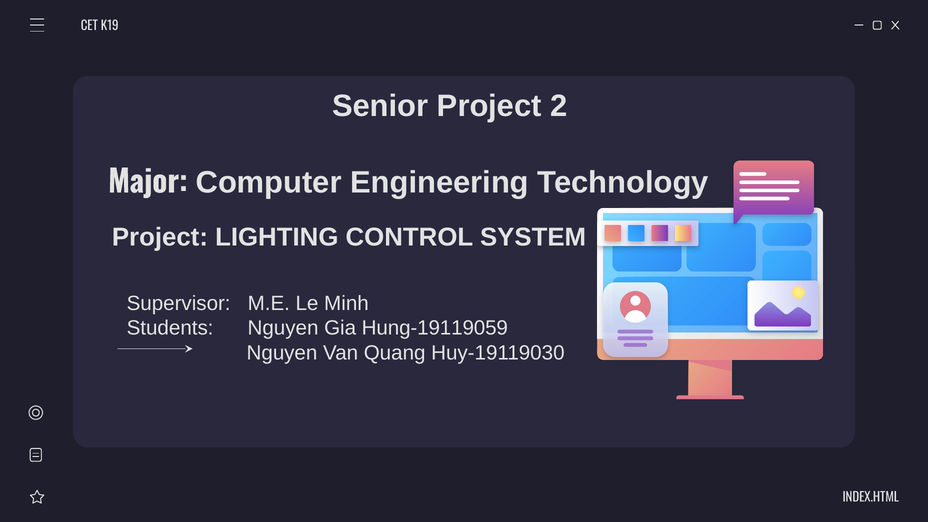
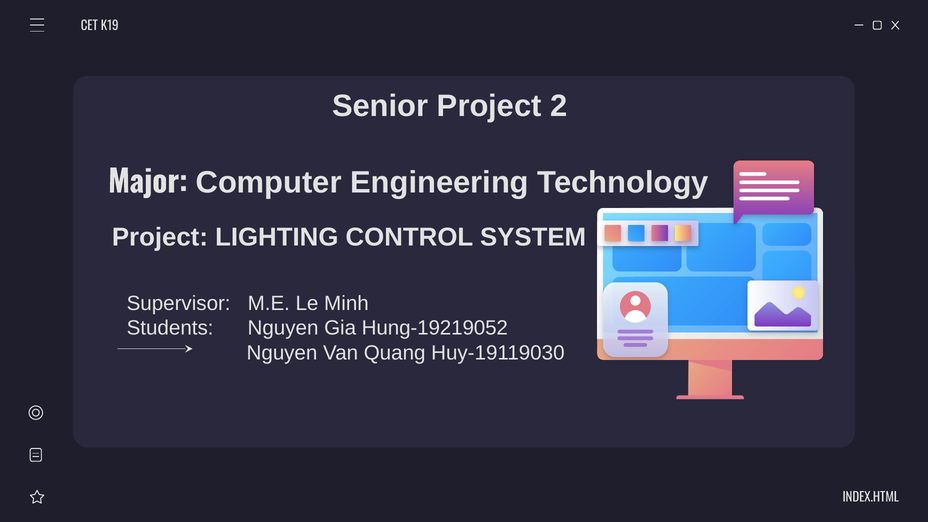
Hung-19119059: Hung-19119059 -> Hung-19219052
